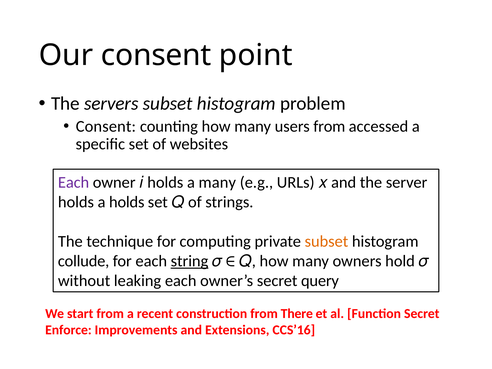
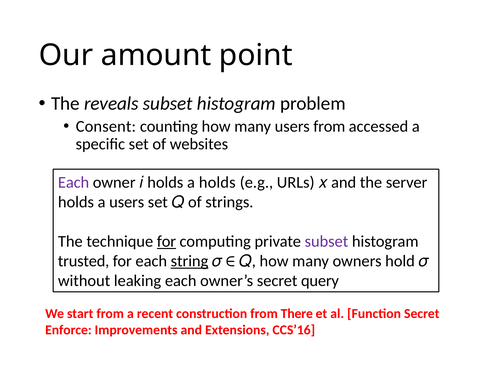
Our consent: consent -> amount
servers: servers -> reveals
a many: many -> holds
a holds: holds -> users
for at (166, 242) underline: none -> present
subset at (326, 242) colour: orange -> purple
collude: collude -> trusted
